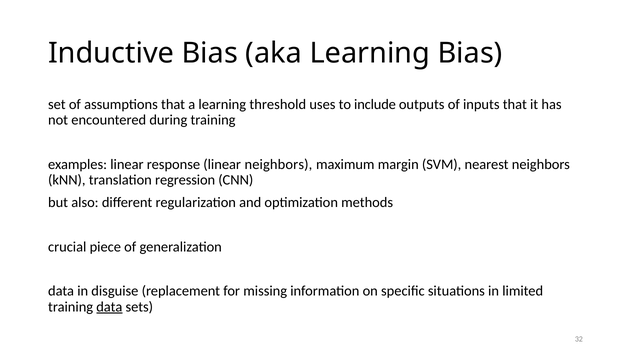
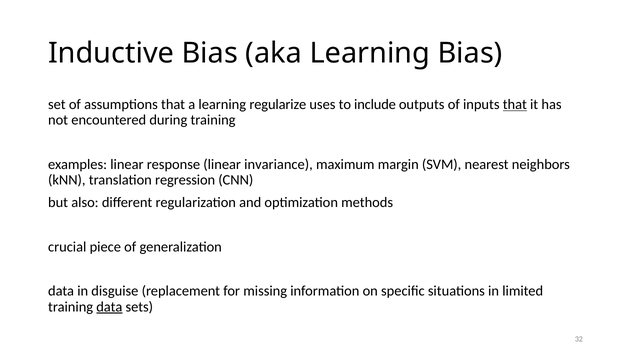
threshold: threshold -> regularize
that at (515, 105) underline: none -> present
linear neighbors: neighbors -> invariance
